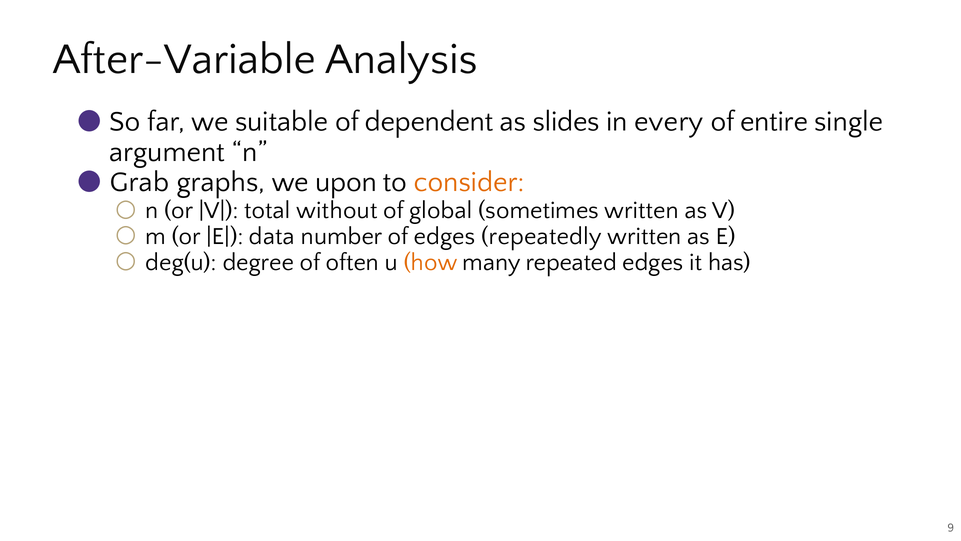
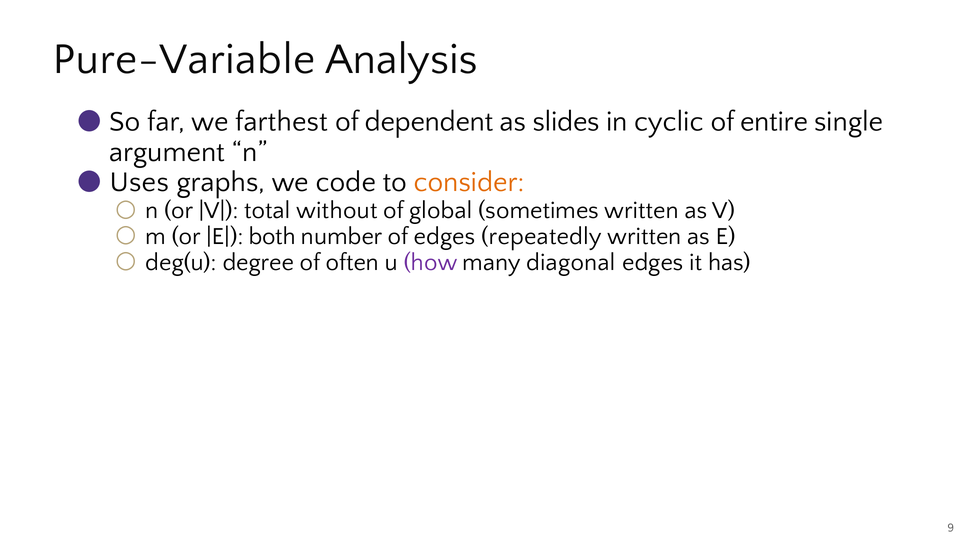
After-Variable: After-Variable -> Pure-Variable
suitable: suitable -> farthest
every: every -> cyclic
Grab: Grab -> Uses
upon: upon -> code
data: data -> both
how colour: orange -> purple
repeated: repeated -> diagonal
